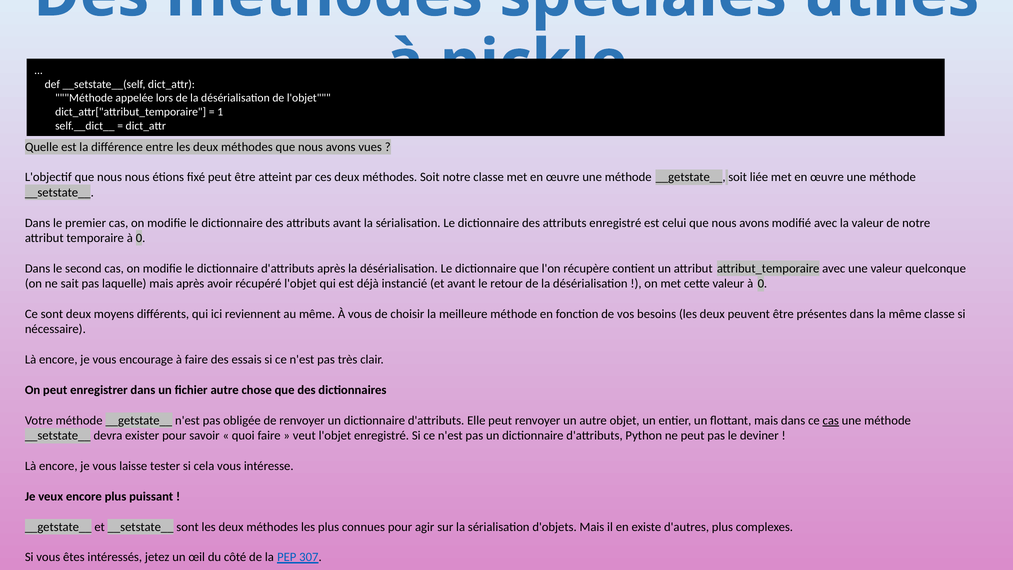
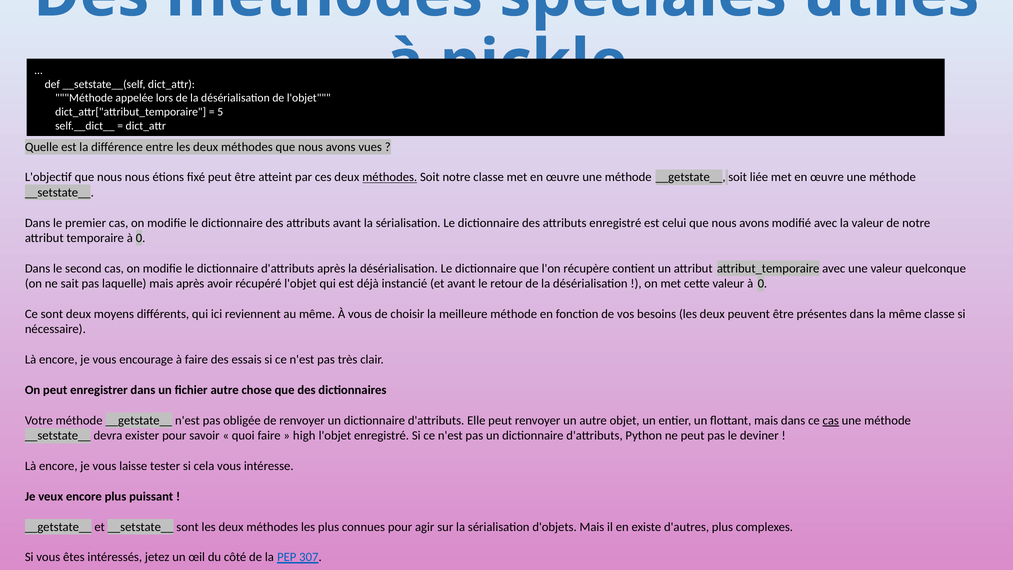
1: 1 -> 5
méthodes at (390, 177) underline: none -> present
veut: veut -> high
